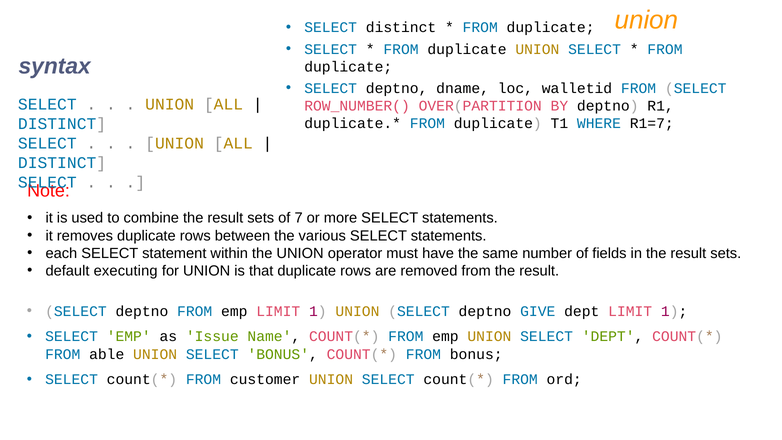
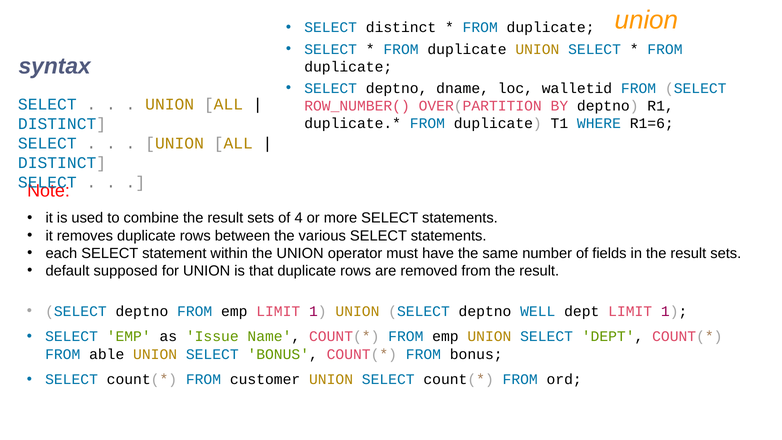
R1=7: R1=7 -> R1=6
7: 7 -> 4
executing: executing -> supposed
GIVE: GIVE -> WELL
